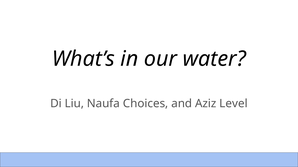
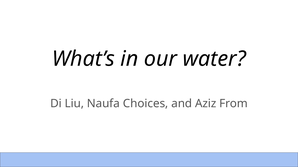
Level: Level -> From
